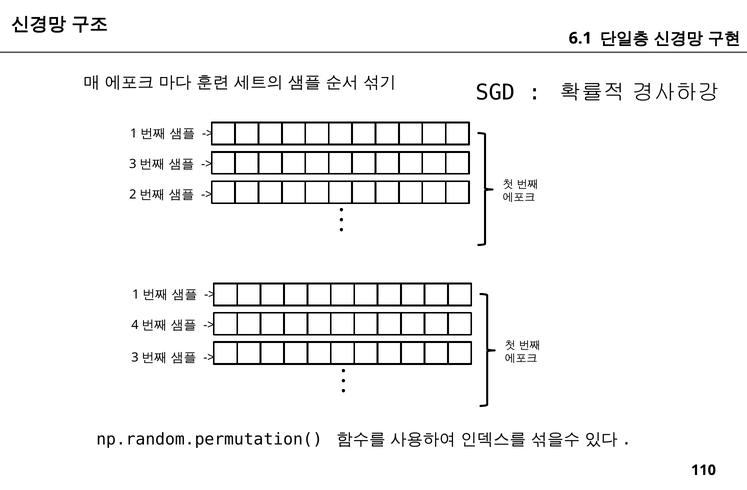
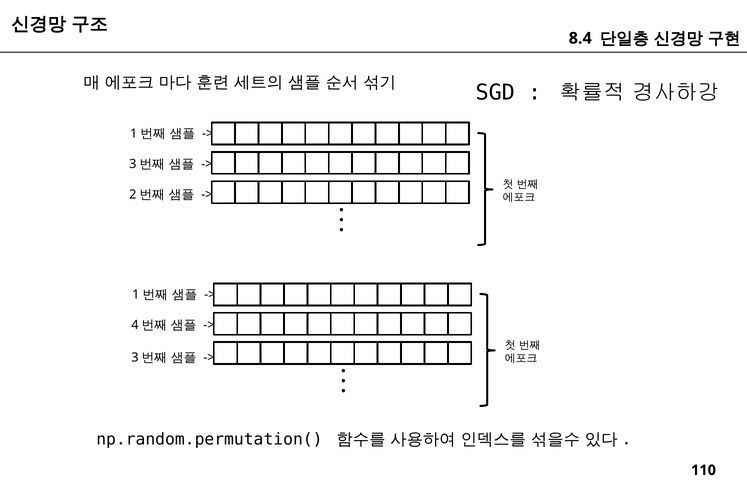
6.1: 6.1 -> 8.4
